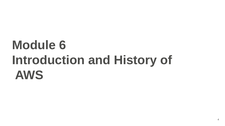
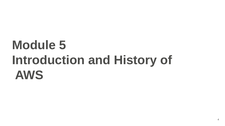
6: 6 -> 5
